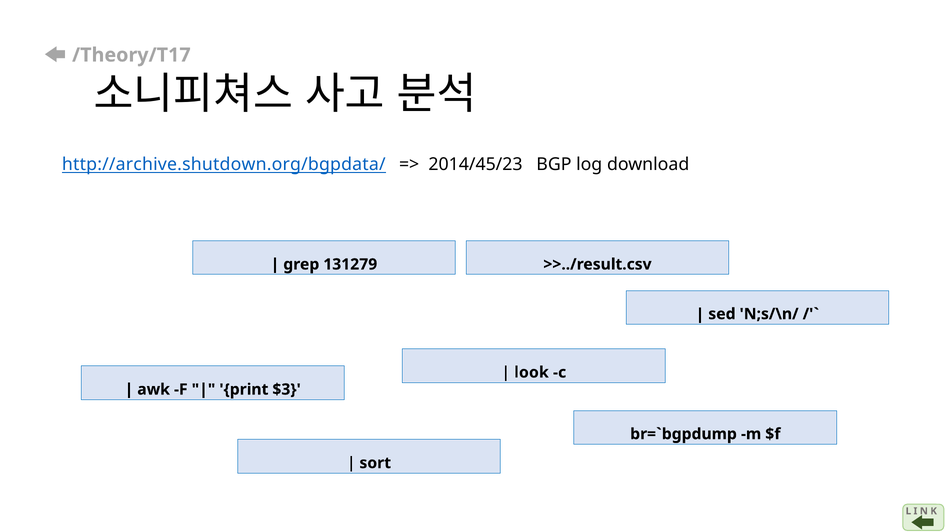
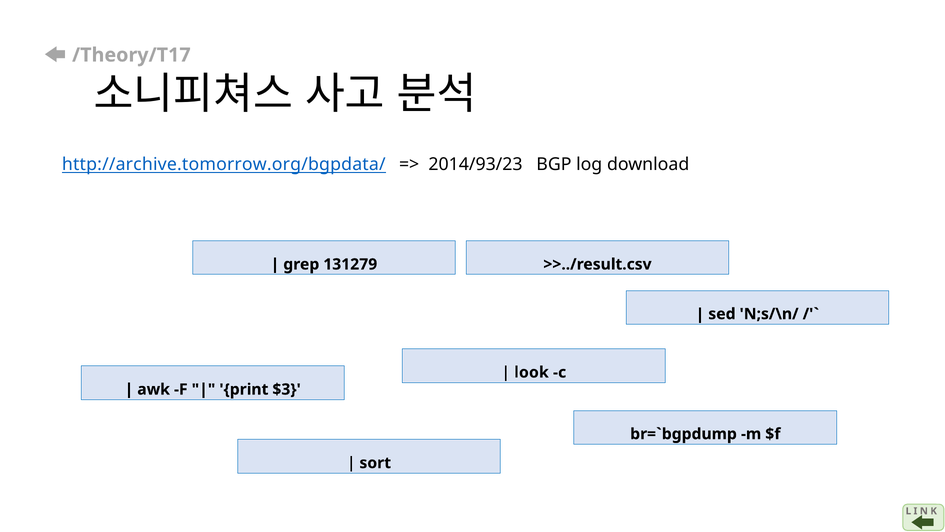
http://archive.shutdown.org/bgpdata/: http://archive.shutdown.org/bgpdata/ -> http://archive.tomorrow.org/bgpdata/
2014/45/23: 2014/45/23 -> 2014/93/23
